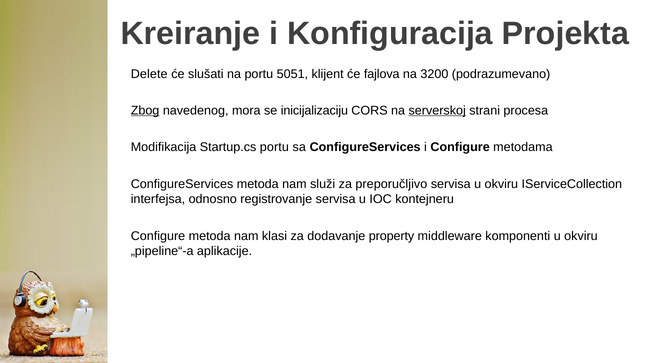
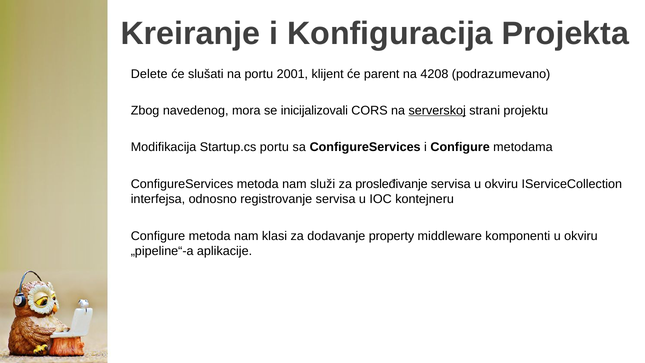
5051: 5051 -> 2001
fajlova: fajlova -> parent
3200: 3200 -> 4208
Zbog underline: present -> none
inicijalizaciju: inicijalizaciju -> inicijalizovali
procesa: procesa -> projektu
preporučljivo: preporučljivo -> prosleđivanje
